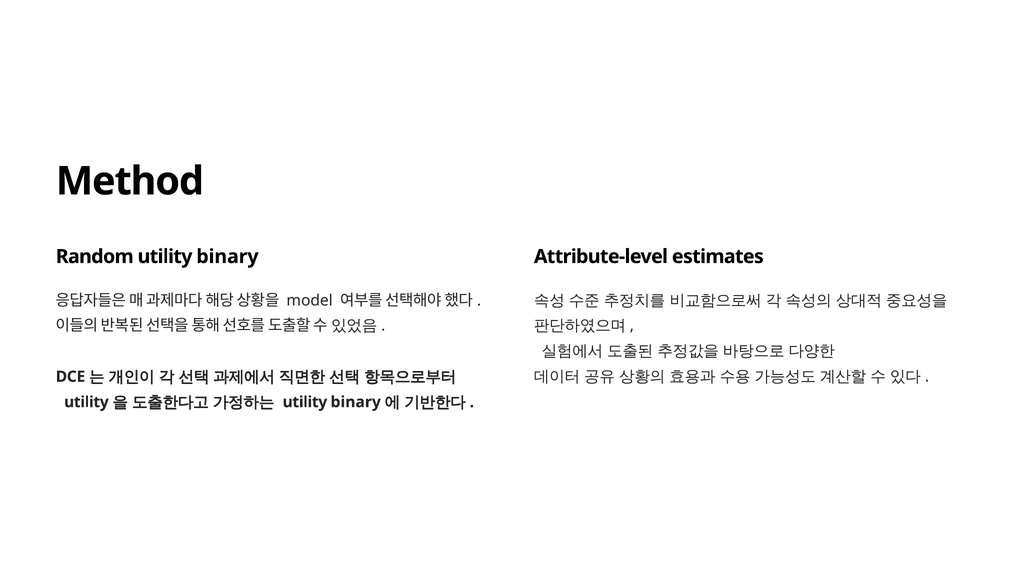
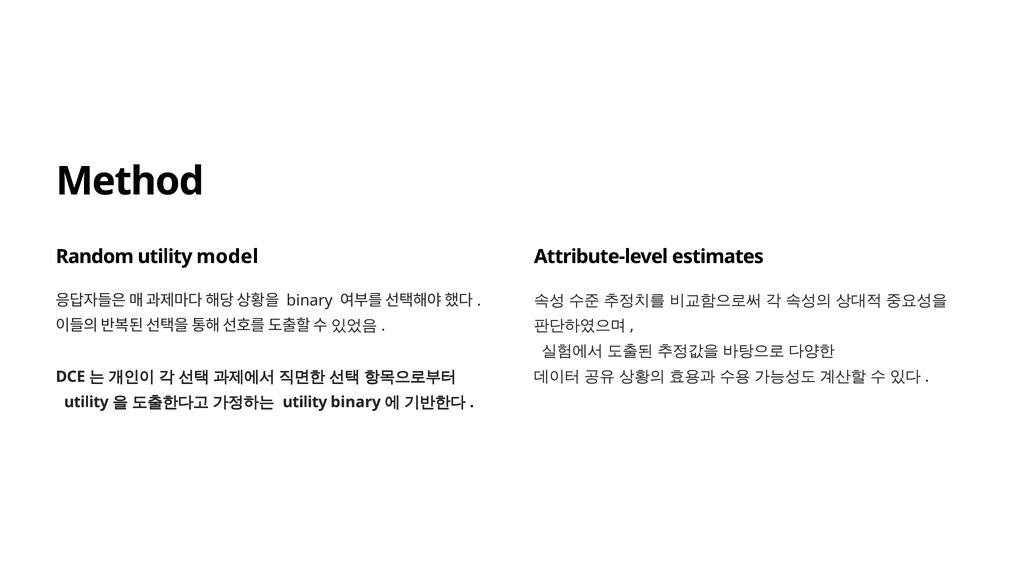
Random utility binary: binary -> model
model at (310, 301): model -> binary
